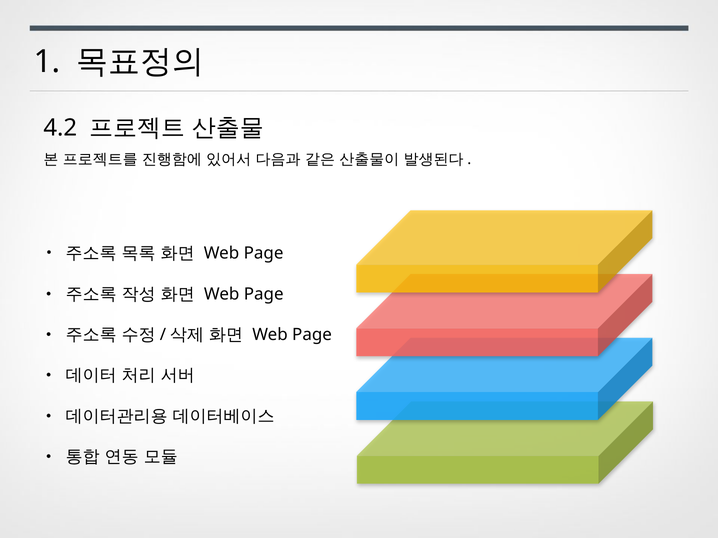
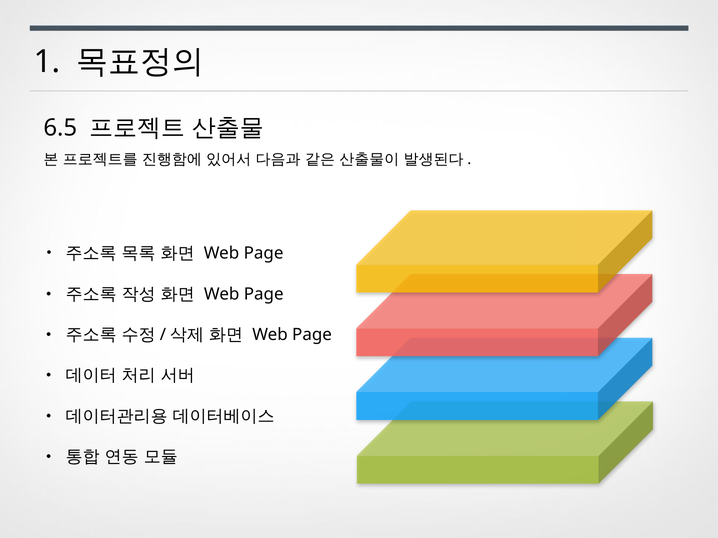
4.2: 4.2 -> 6.5
